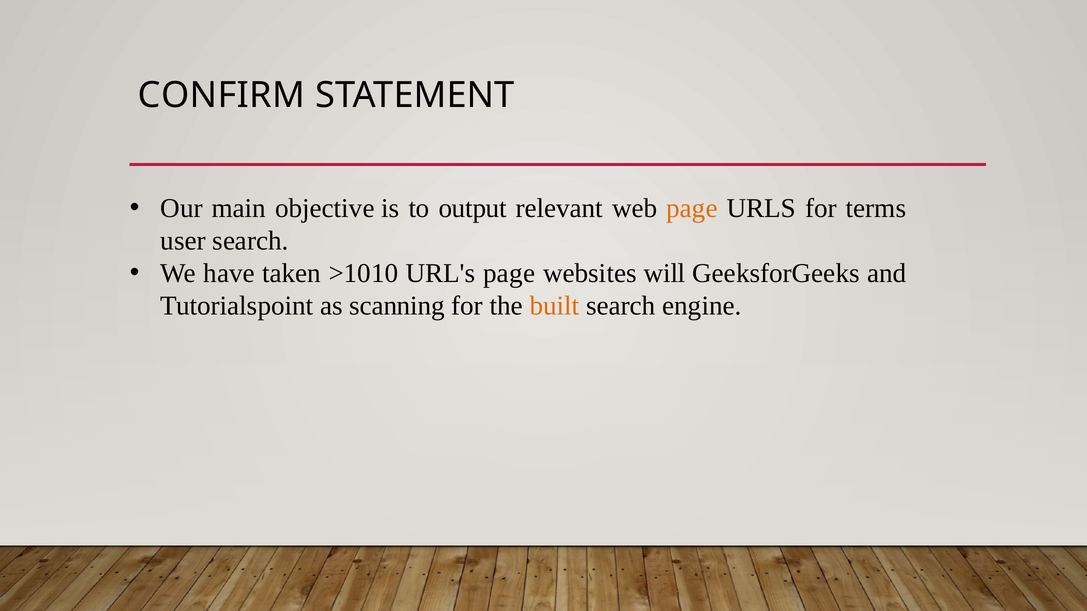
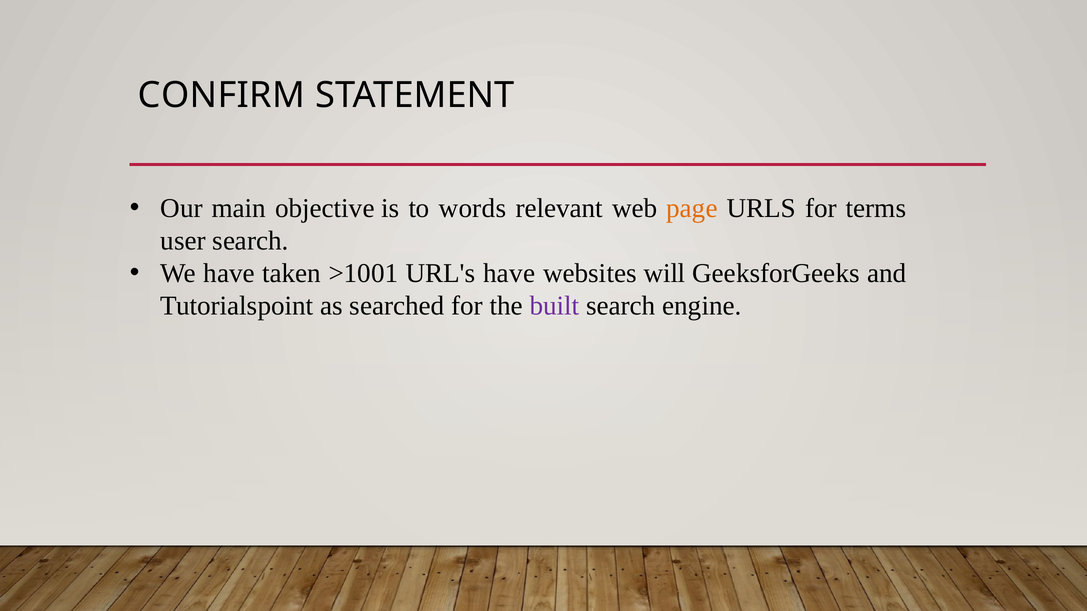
output: output -> words
>1010: >1010 -> >1001
URL's page: page -> have
scanning: scanning -> searched
built colour: orange -> purple
